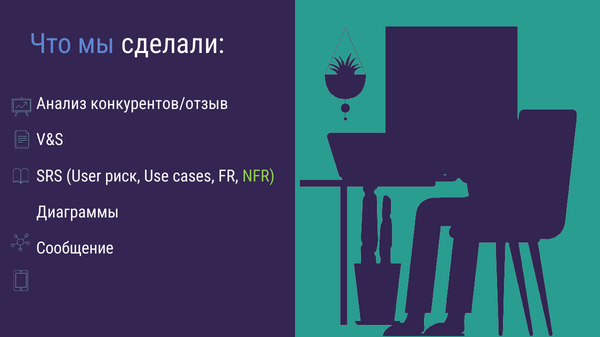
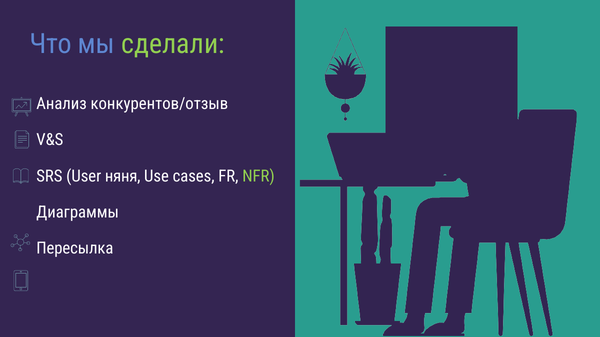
сделали colour: white -> light green
риск: риск -> няня
Сообщение: Сообщение -> Пересылка
